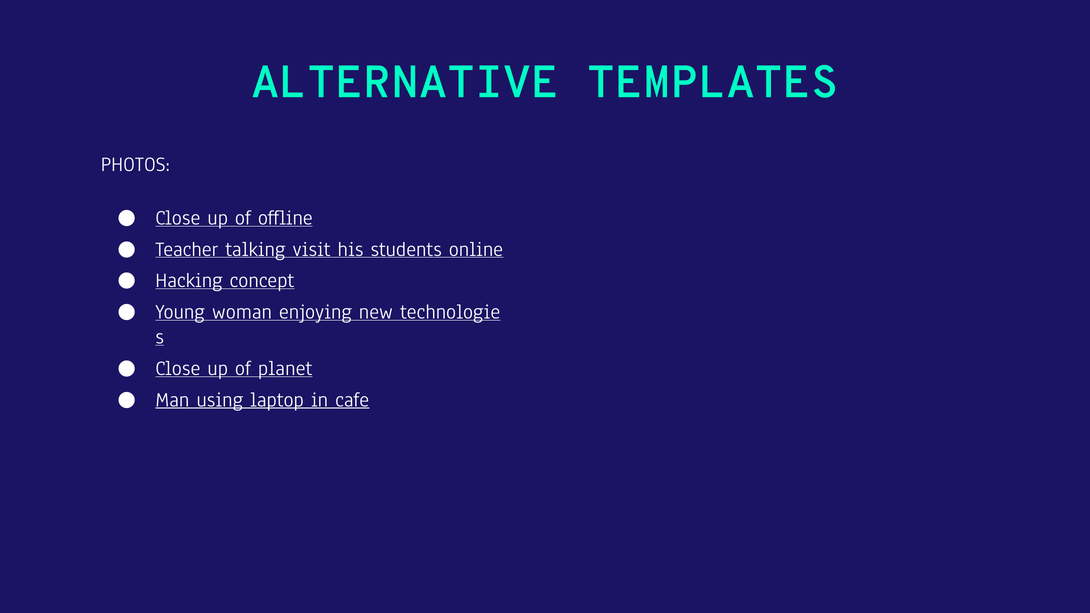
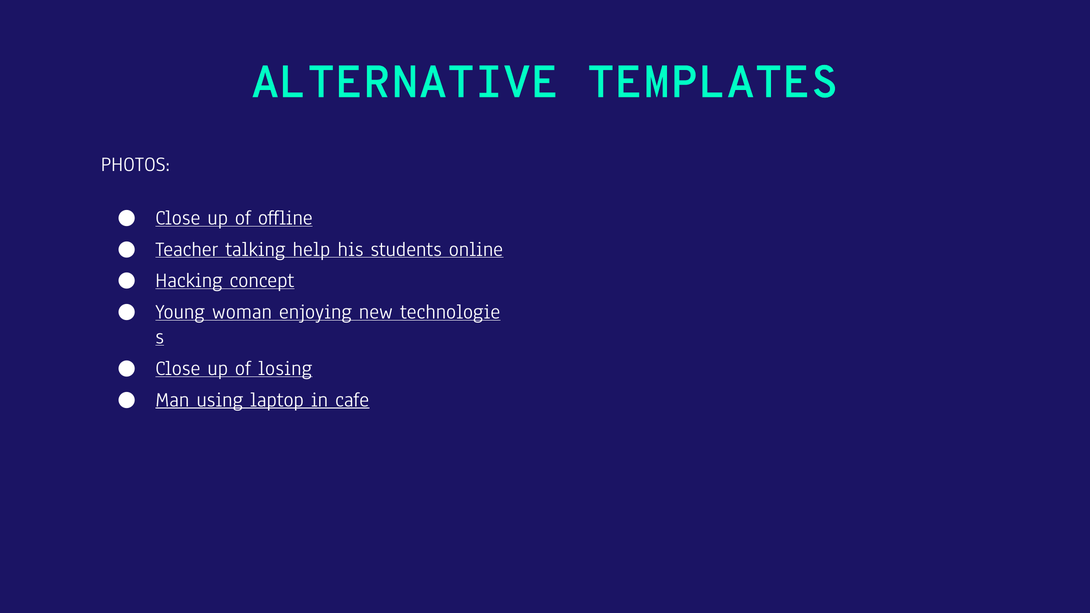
visit: visit -> help
planet: planet -> losing
